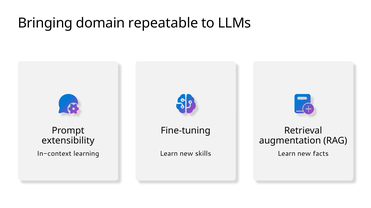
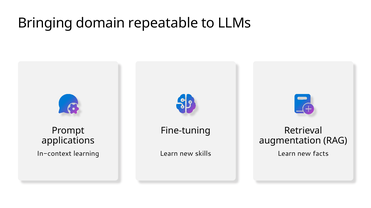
extensibility: extensibility -> applications
